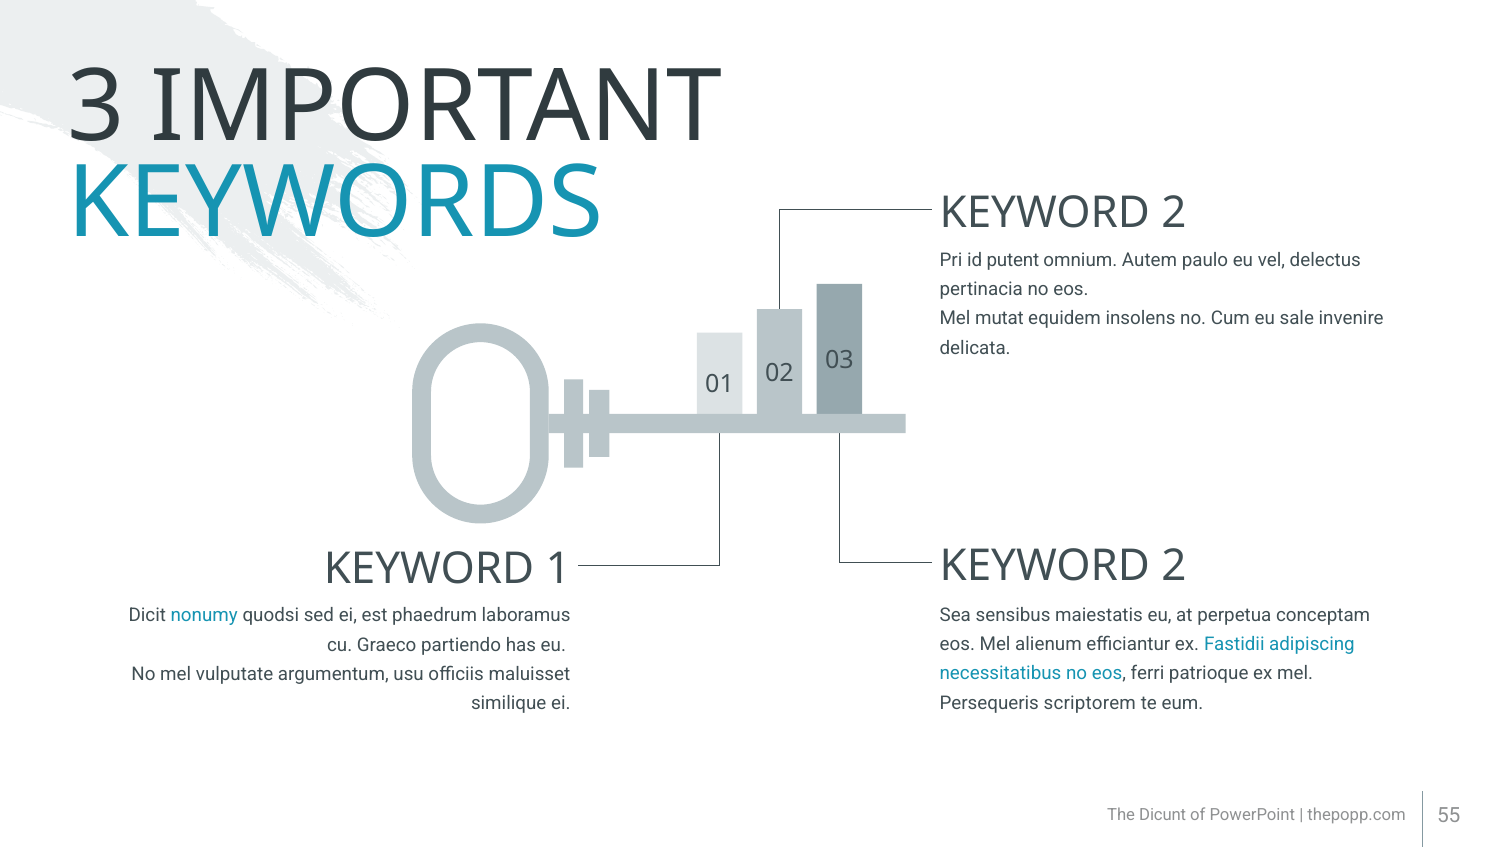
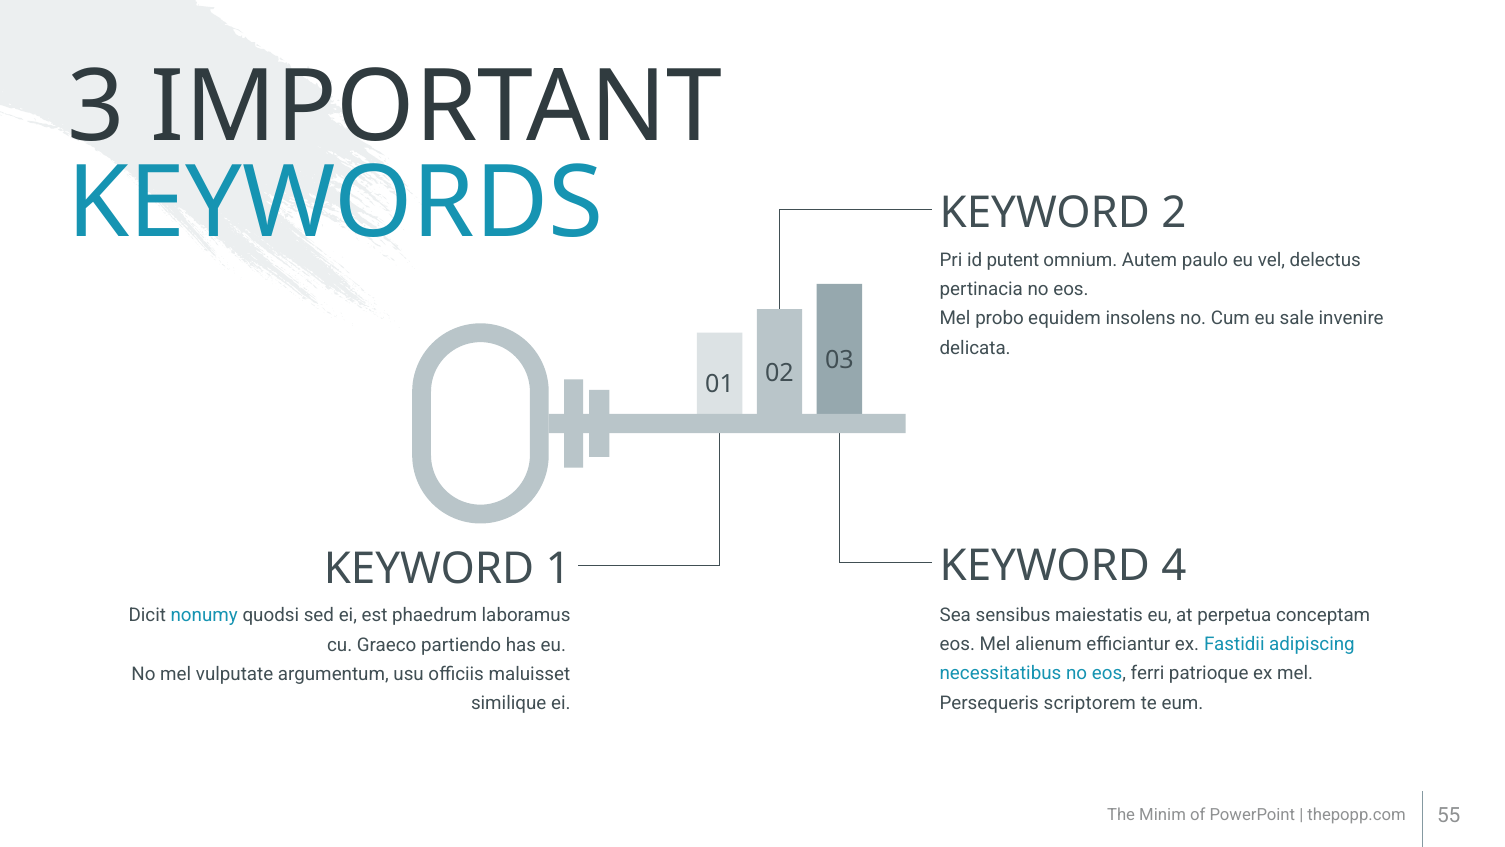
mutat: mutat -> probo
2 at (1174, 566): 2 -> 4
Dicunt: Dicunt -> Minim
